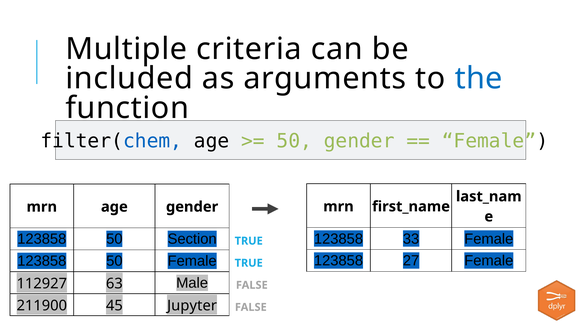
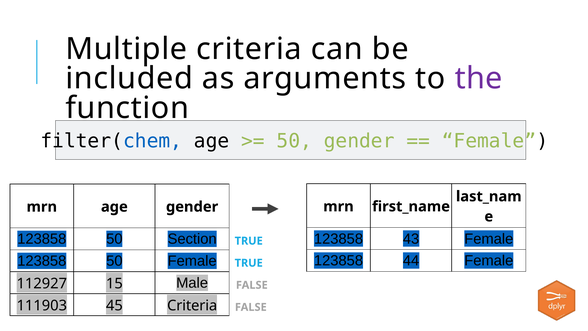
the colour: blue -> purple
33: 33 -> 43
27: 27 -> 44
63: 63 -> 15
211900: 211900 -> 111903
45 Jupyter: Jupyter -> Criteria
